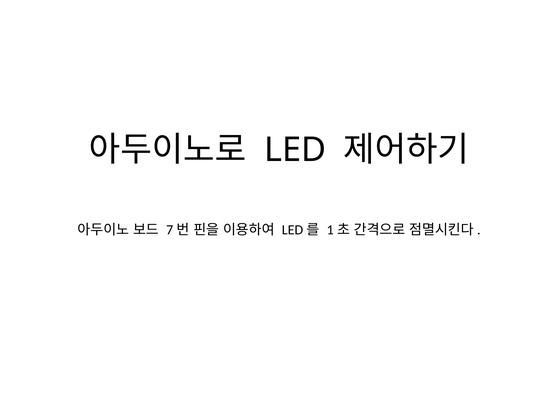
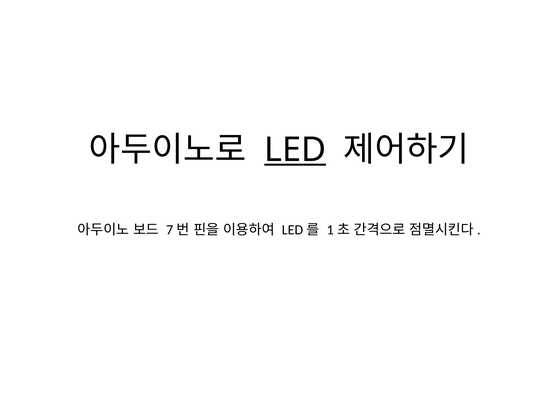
LED underline: none -> present
